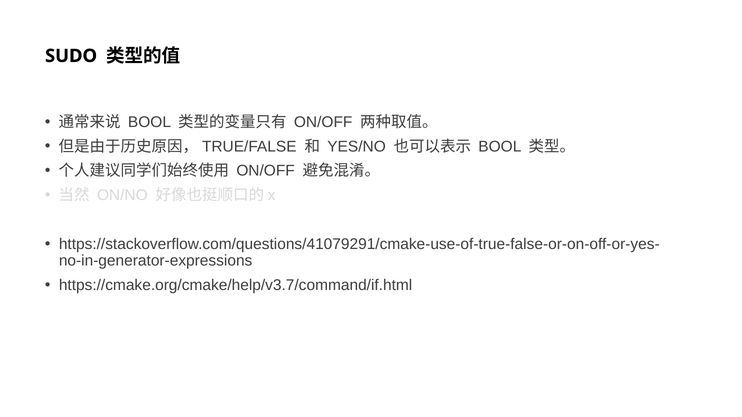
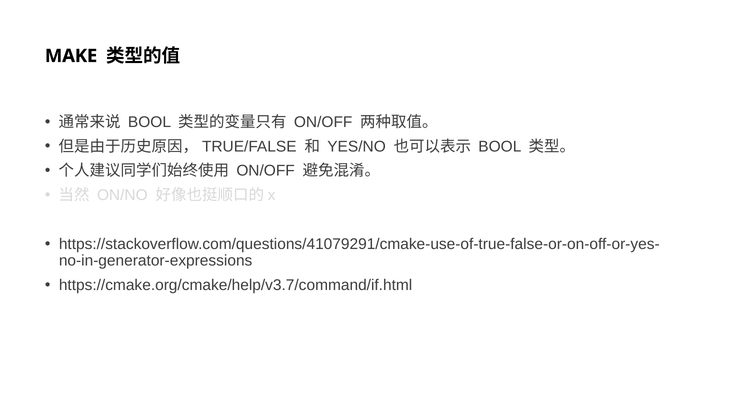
SUDO: SUDO -> MAKE
